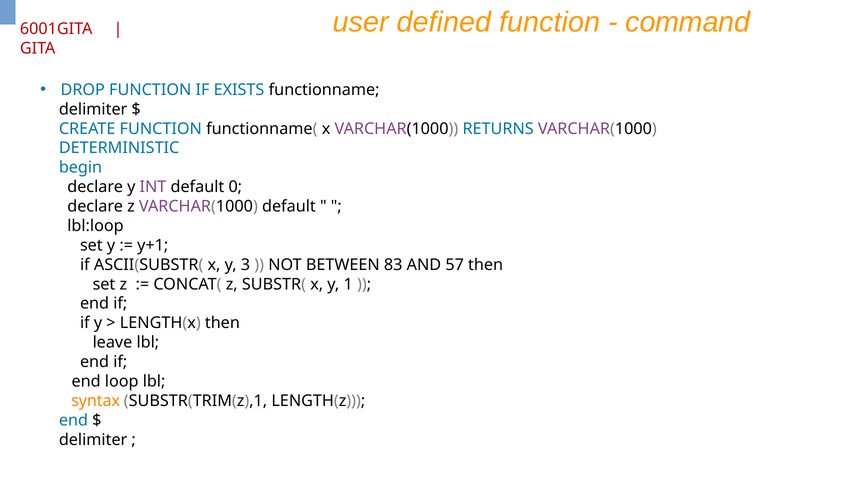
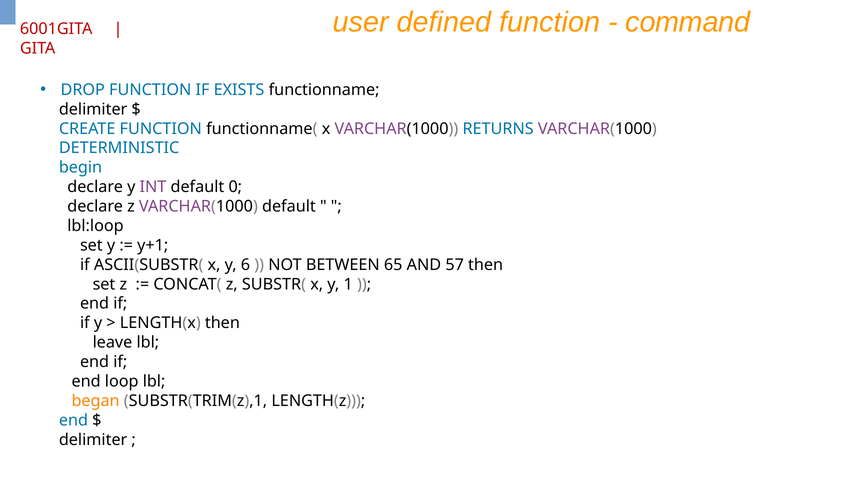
3: 3 -> 6
83: 83 -> 65
syntax: syntax -> began
